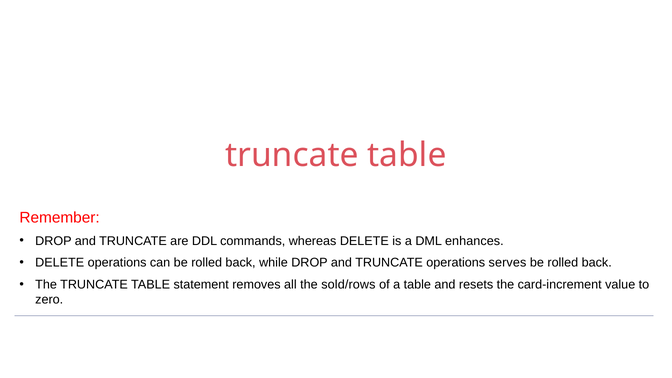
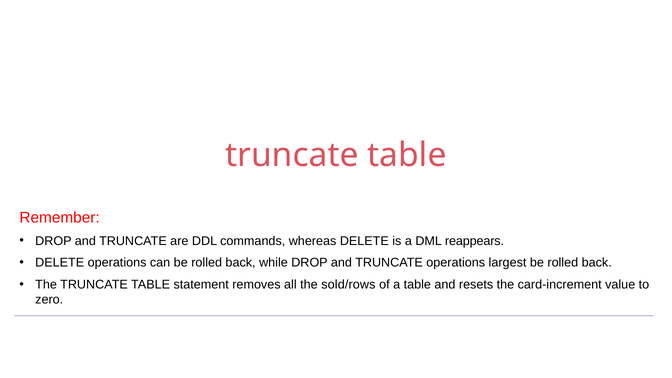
enhances: enhances -> reappears
serves: serves -> largest
